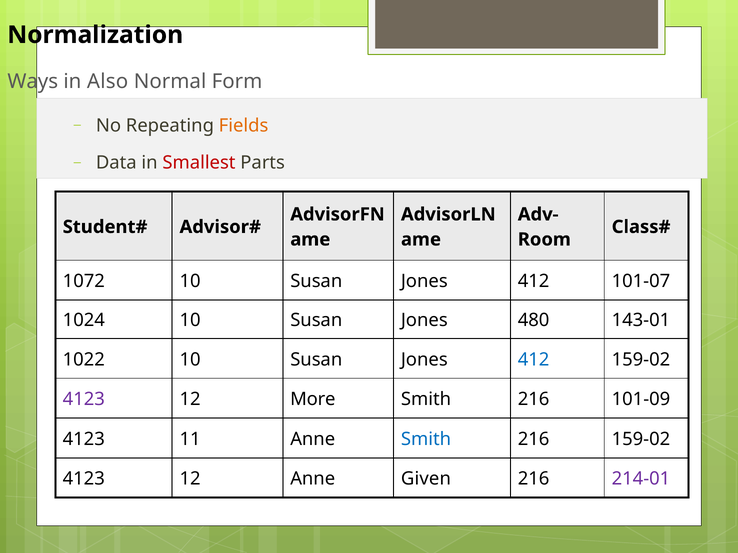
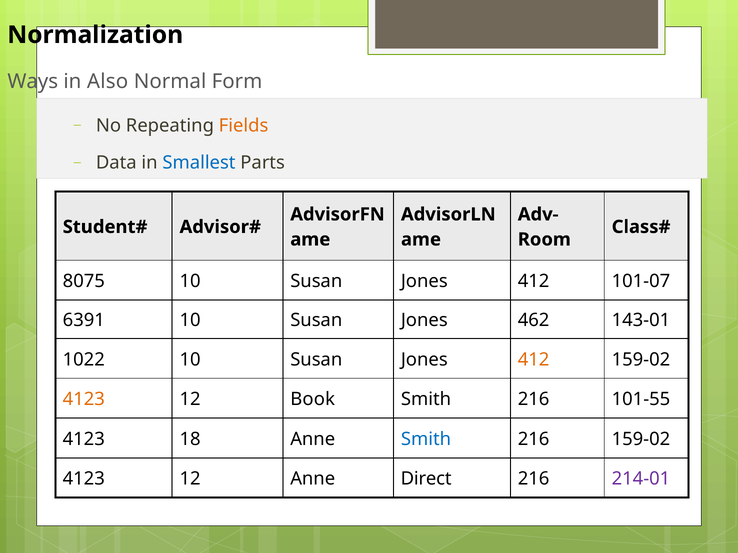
Smallest colour: red -> blue
1072: 1072 -> 8075
1024: 1024 -> 6391
480: 480 -> 462
412 at (534, 360) colour: blue -> orange
4123 at (84, 400) colour: purple -> orange
More: More -> Book
101-09: 101-09 -> 101-55
11: 11 -> 18
Given: Given -> Direct
